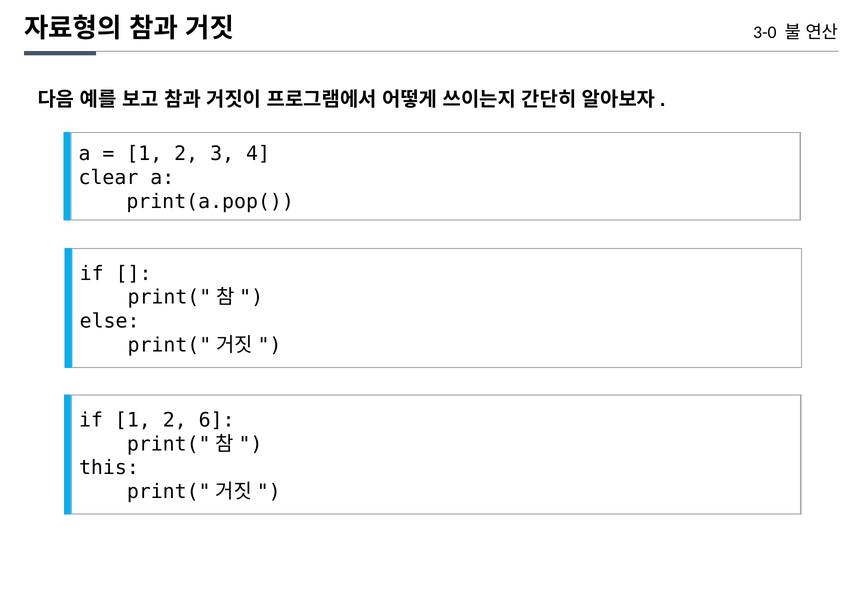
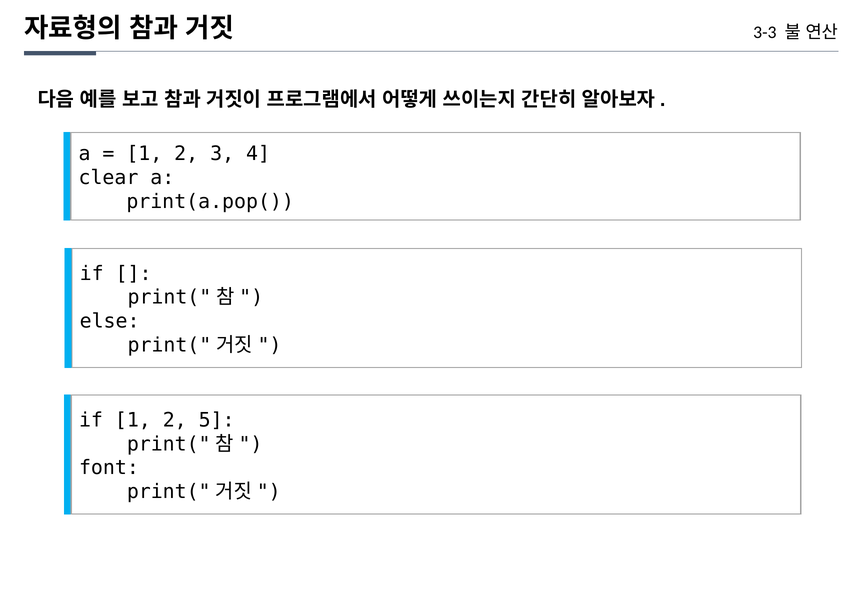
3-0: 3-0 -> 3-3
6: 6 -> 5
this: this -> font
